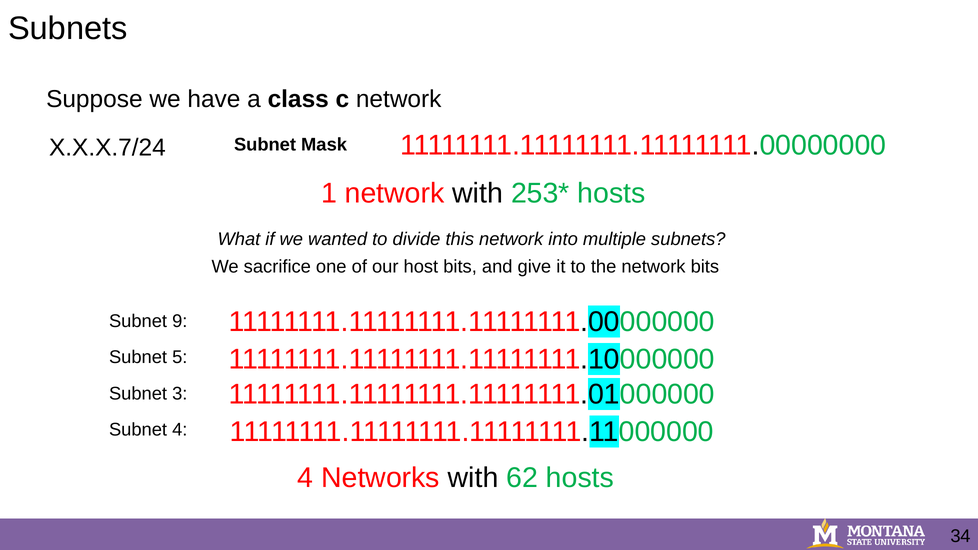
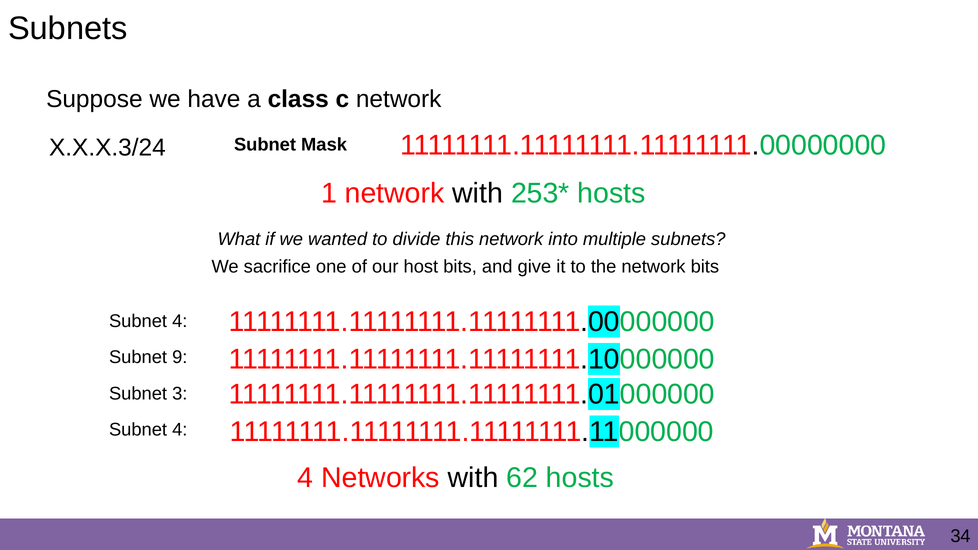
X.X.X.7/24: X.X.X.7/24 -> X.X.X.3/24
9 at (180, 321): 9 -> 4
5: 5 -> 9
